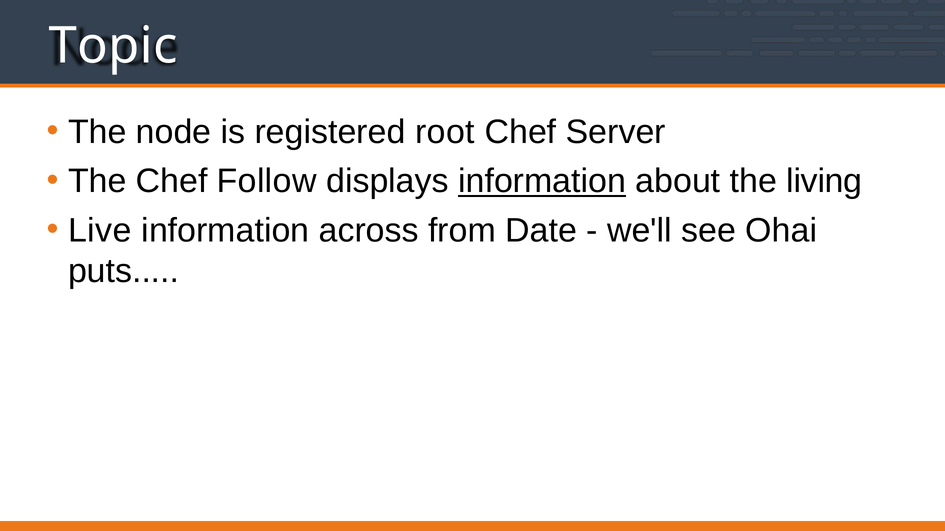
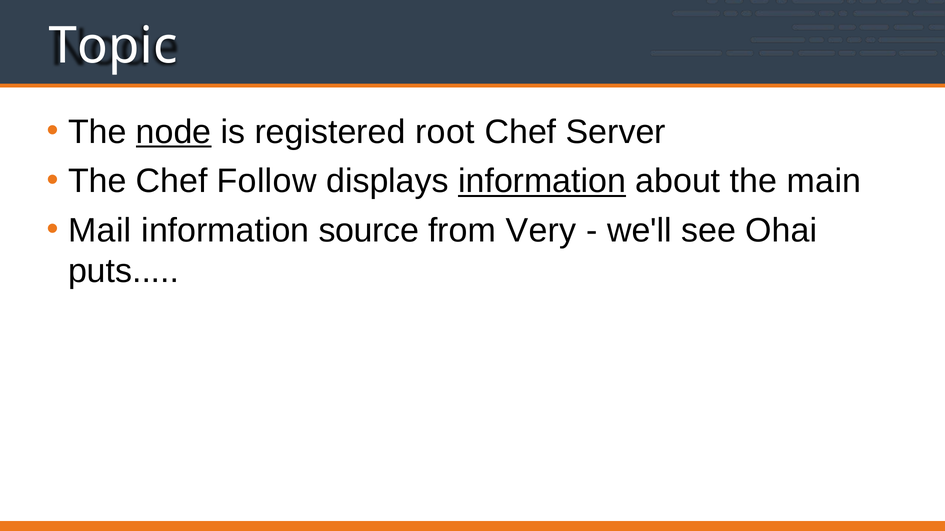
node underline: none -> present
living: living -> main
Live: Live -> Mail
across: across -> source
Date: Date -> Very
